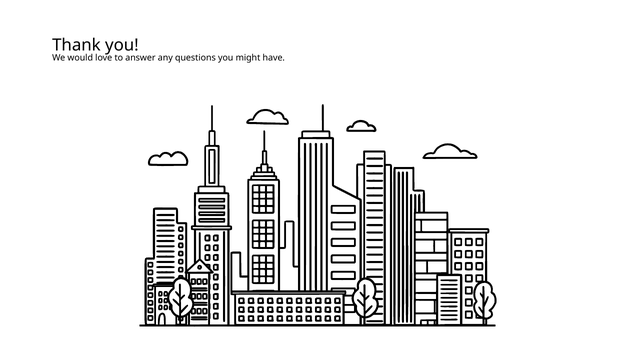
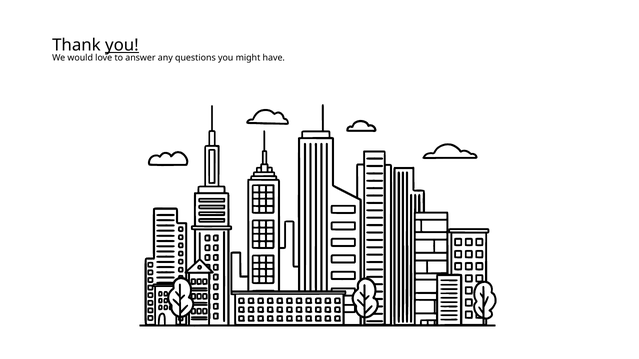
you at (122, 45) underline: none -> present
